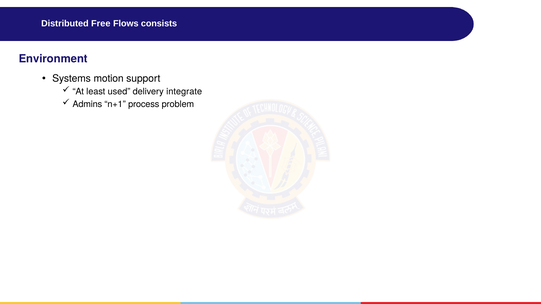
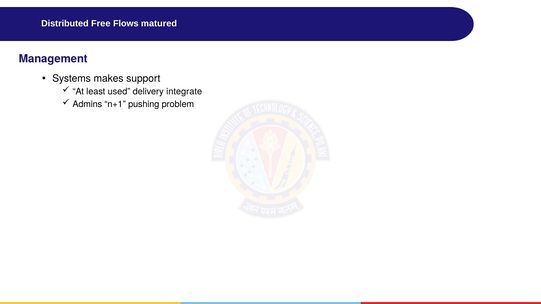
consists: consists -> matured
Environment: Environment -> Management
motion: motion -> makes
process: process -> pushing
